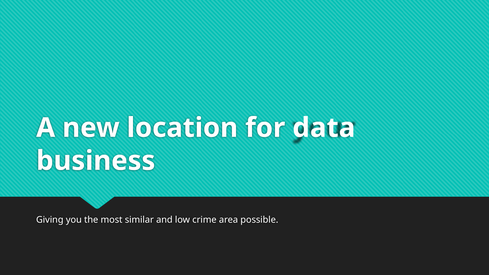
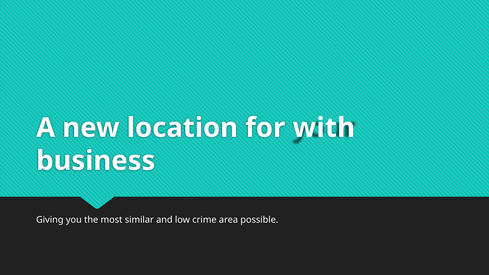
data: data -> with
